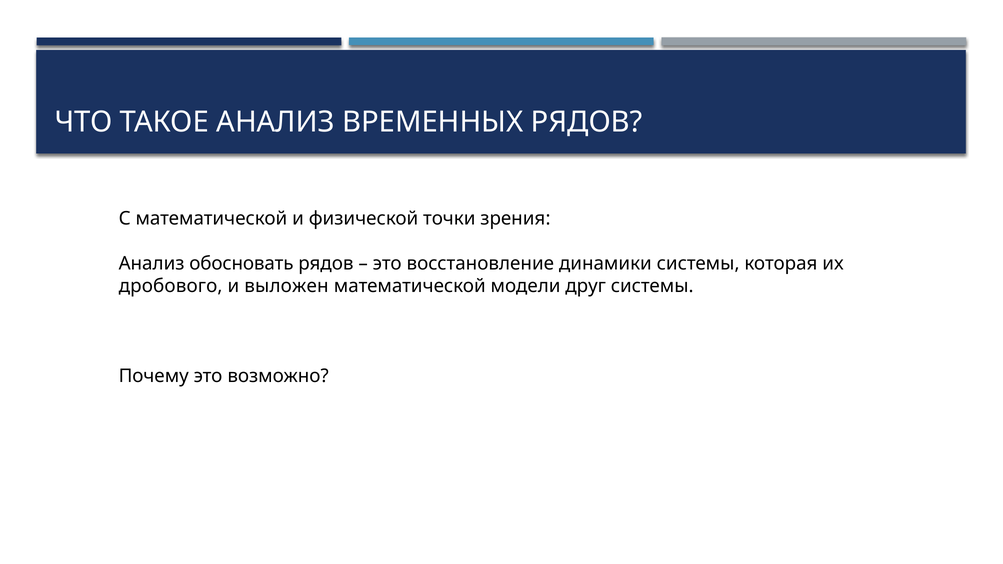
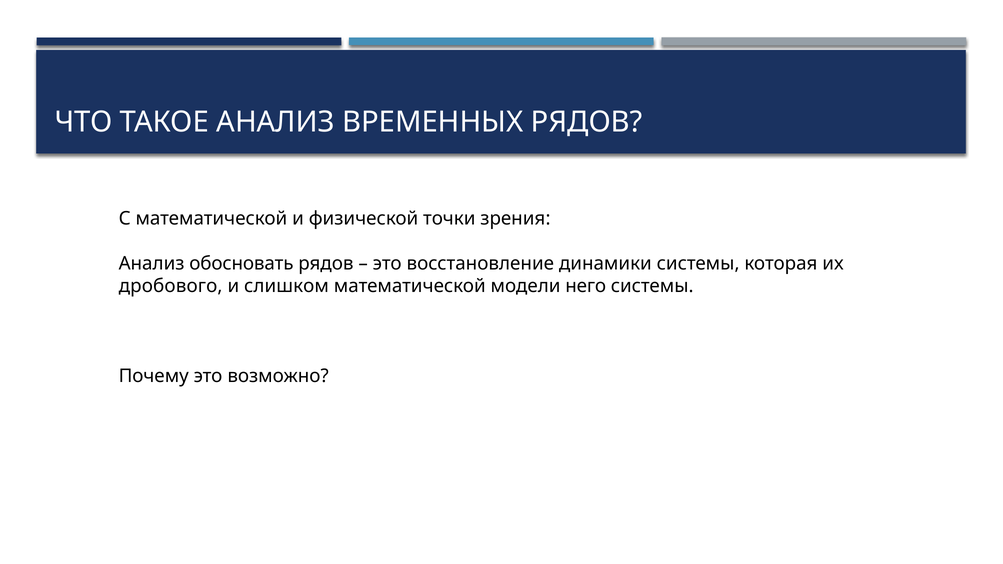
выложен: выложен -> слишком
друг: друг -> него
